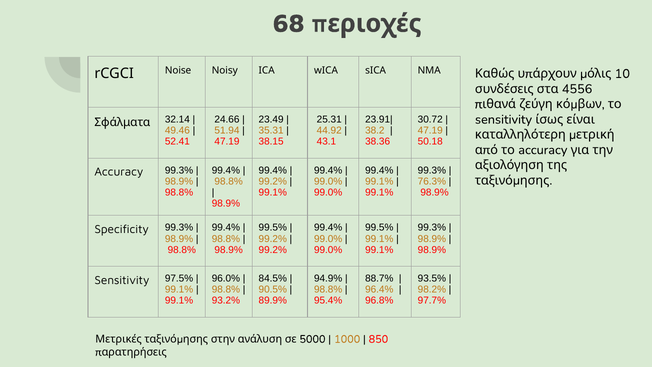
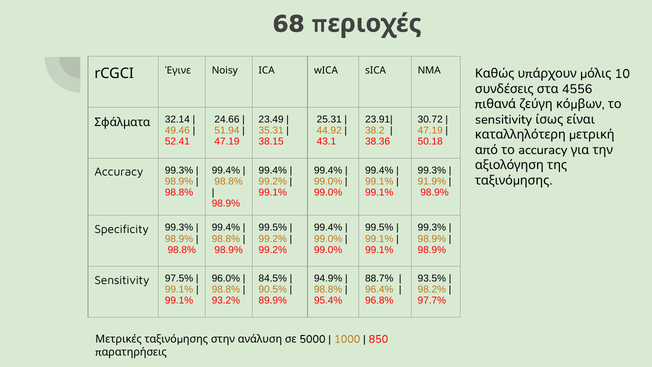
Noise: Noise -> Έγινε
76.3%: 76.3% -> 91.9%
